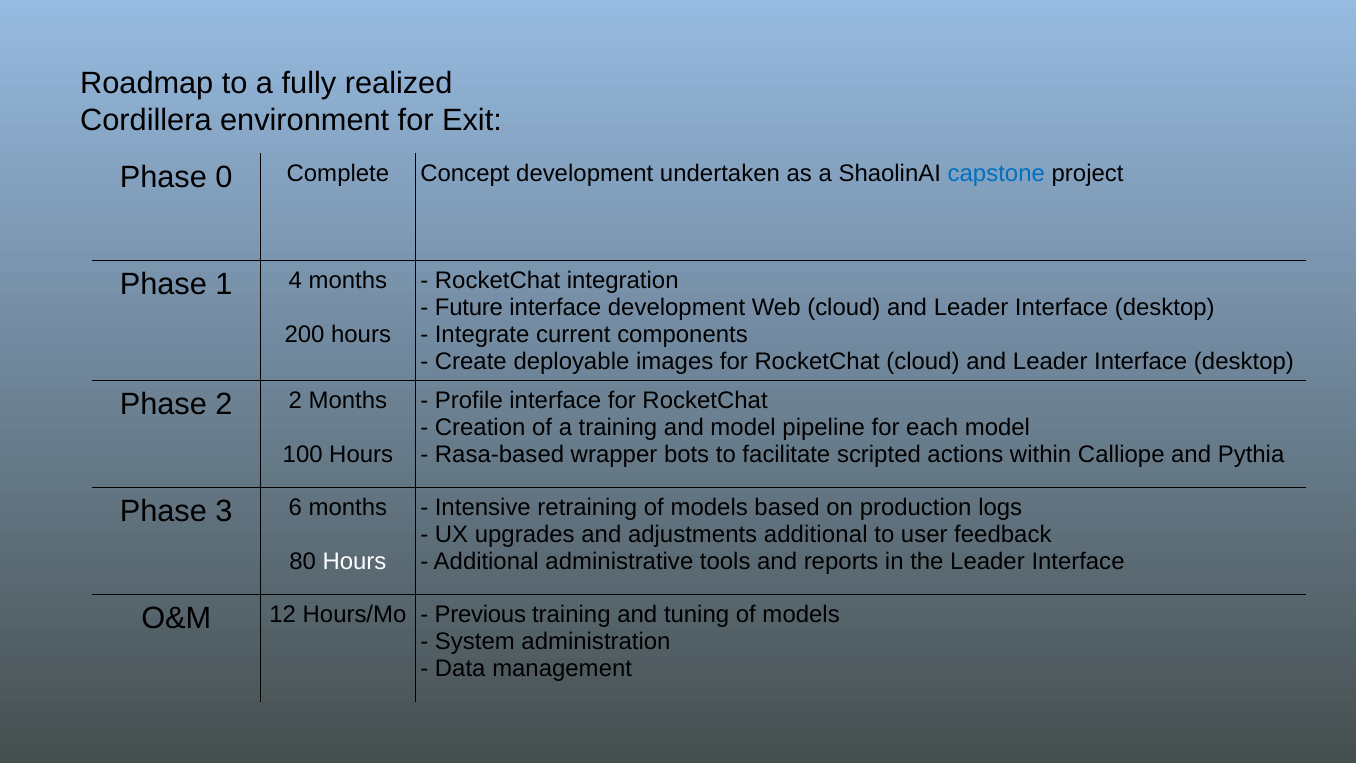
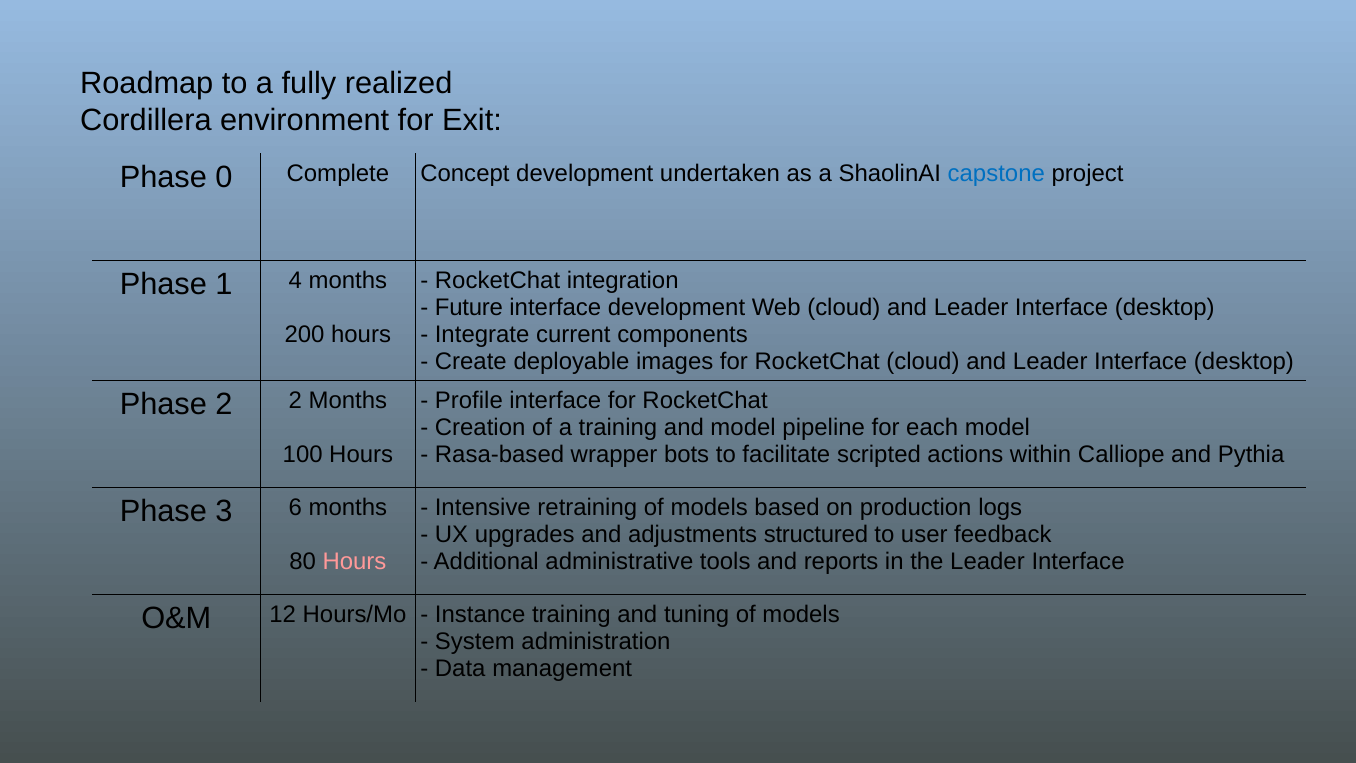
adjustments additional: additional -> structured
Hours at (354, 561) colour: white -> pink
Previous: Previous -> Instance
